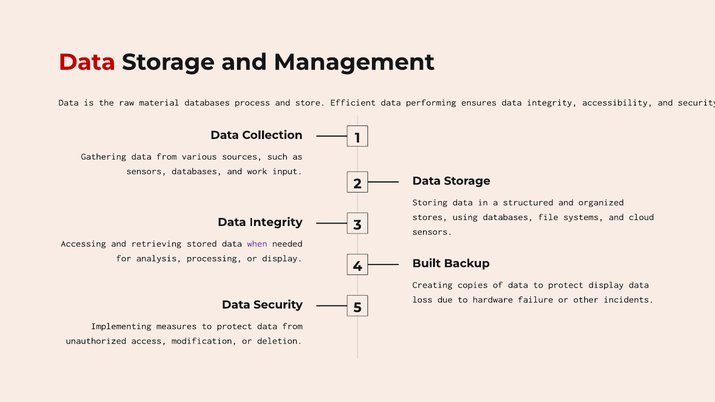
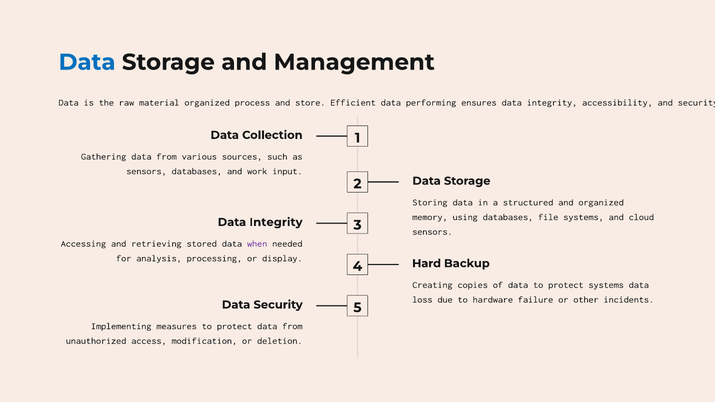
Data at (87, 62) colour: red -> blue
material databases: databases -> organized
stores: stores -> memory
Built: Built -> Hard
protect display: display -> systems
